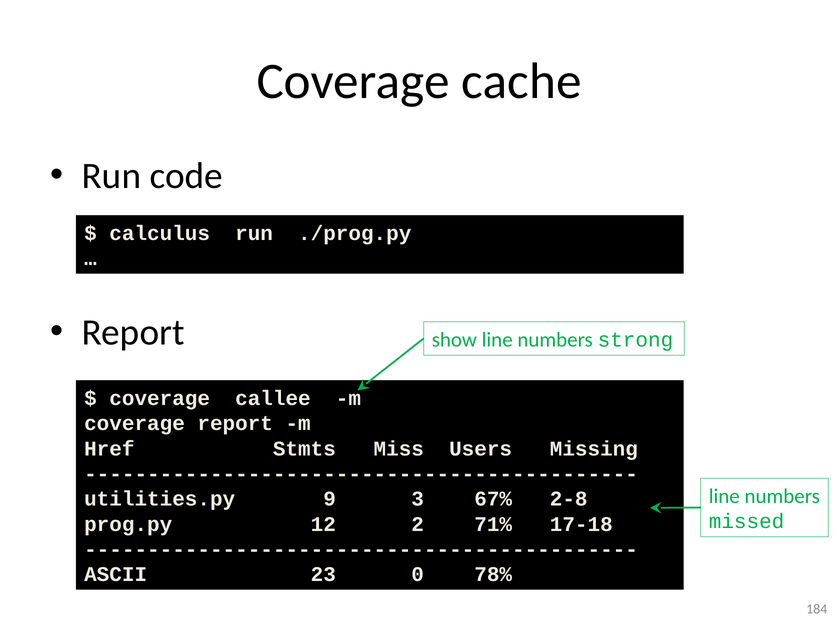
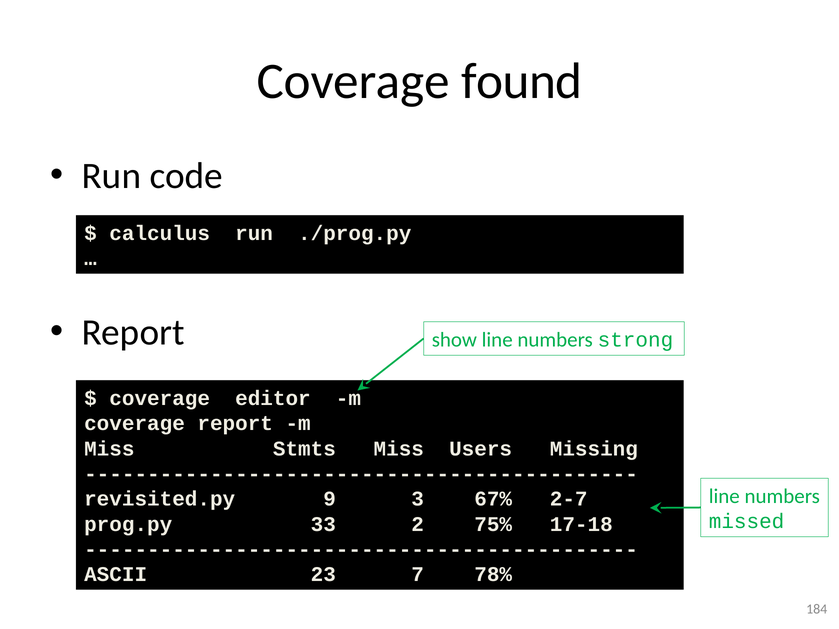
cache: cache -> found
callee: callee -> editor
Href at (109, 449): Href -> Miss
utilities.py: utilities.py -> revisited.py
2-8: 2-8 -> 2-7
12: 12 -> 33
71%: 71% -> 75%
0: 0 -> 7
